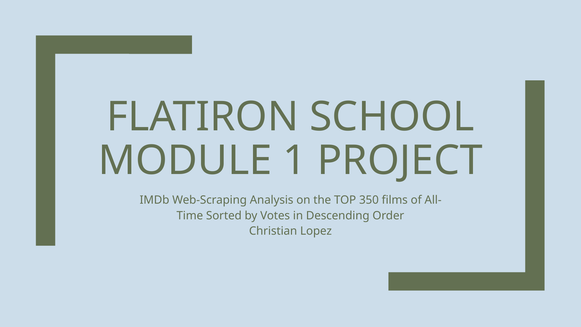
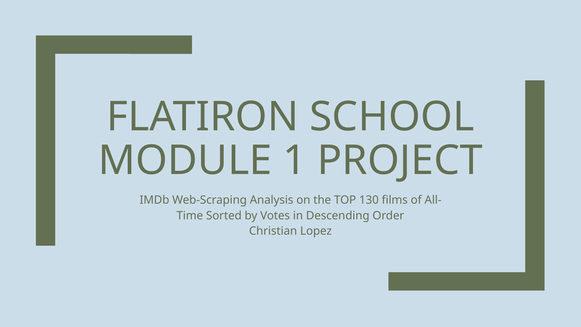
350: 350 -> 130
